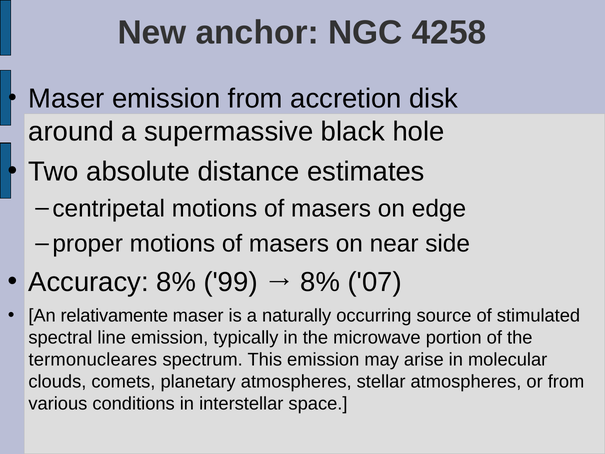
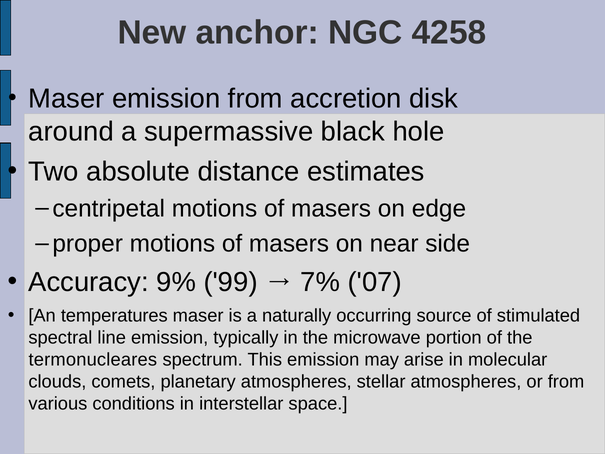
Accuracy 8%: 8% -> 9%
8% at (320, 282): 8% -> 7%
relativamente: relativamente -> temperatures
